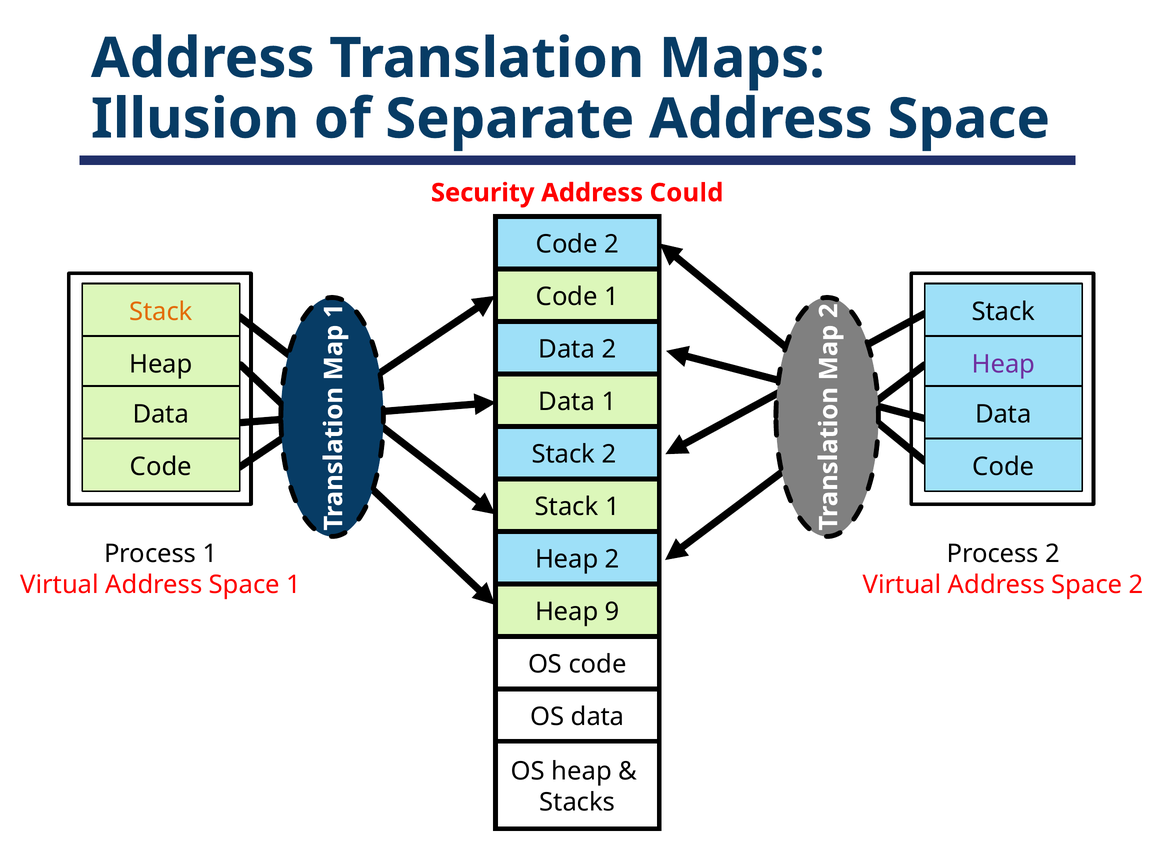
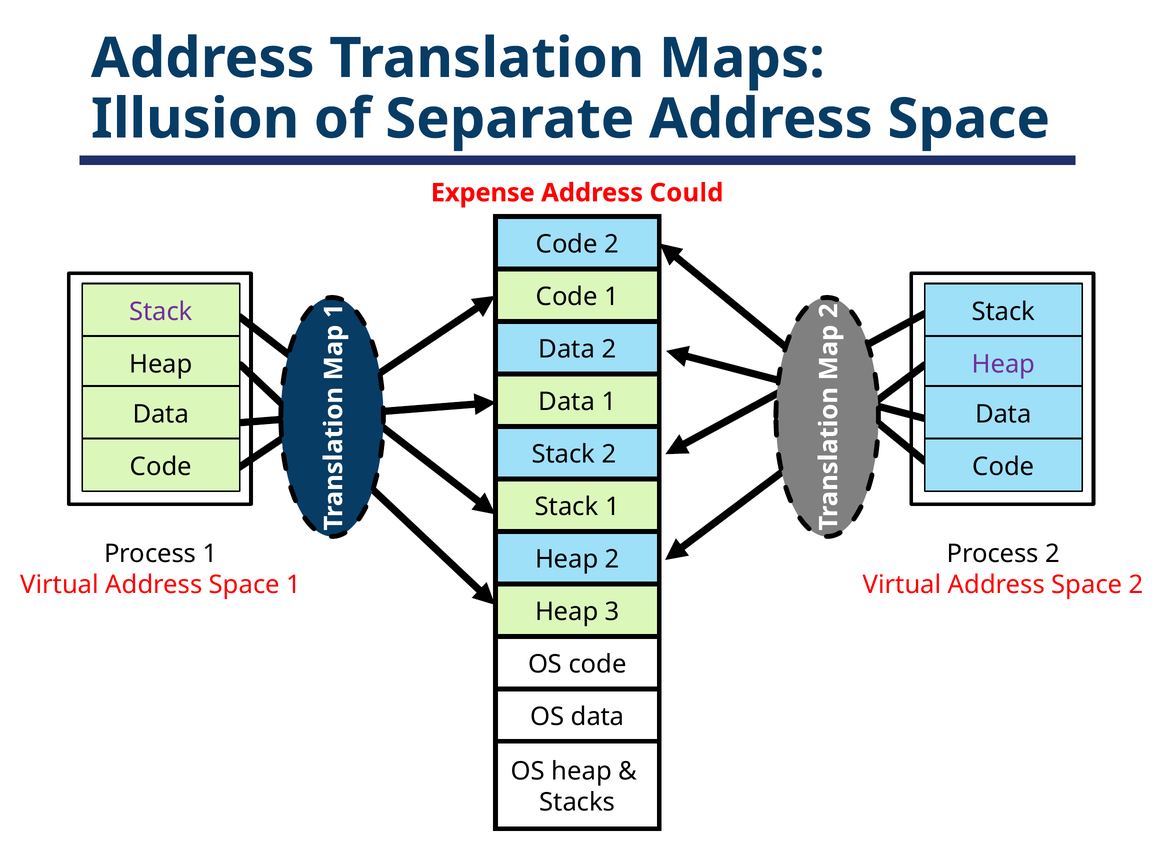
Security: Security -> Expense
Stack at (161, 312) colour: orange -> purple
9: 9 -> 3
